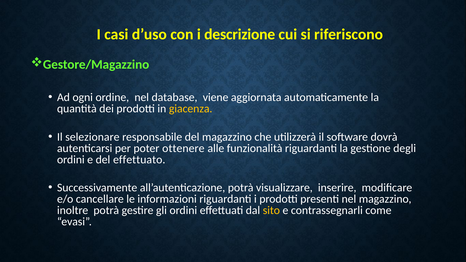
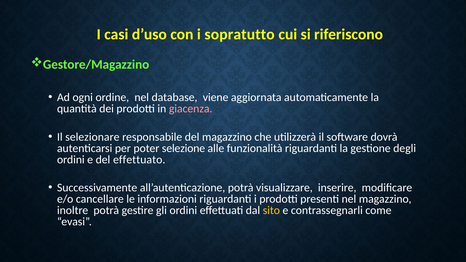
descrizione: descrizione -> sopratutto
giacenza colour: yellow -> pink
ottenere: ottenere -> selezione
